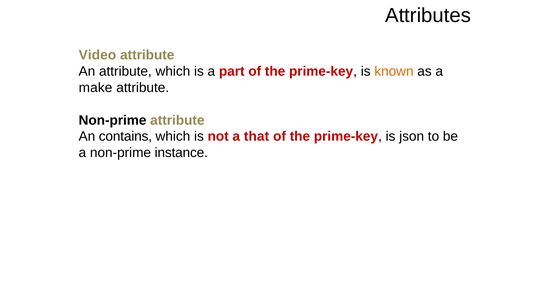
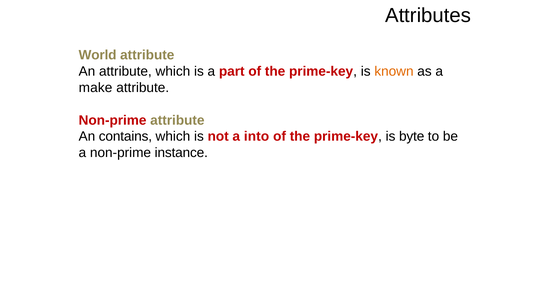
Video: Video -> World
Non-prime at (113, 120) colour: black -> red
that: that -> into
json: json -> byte
